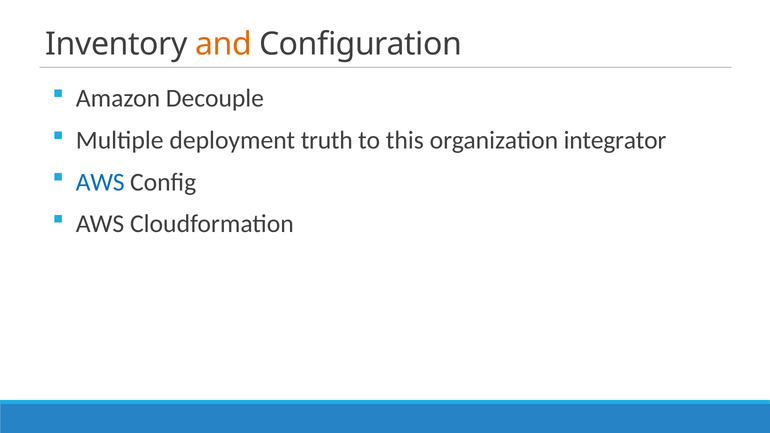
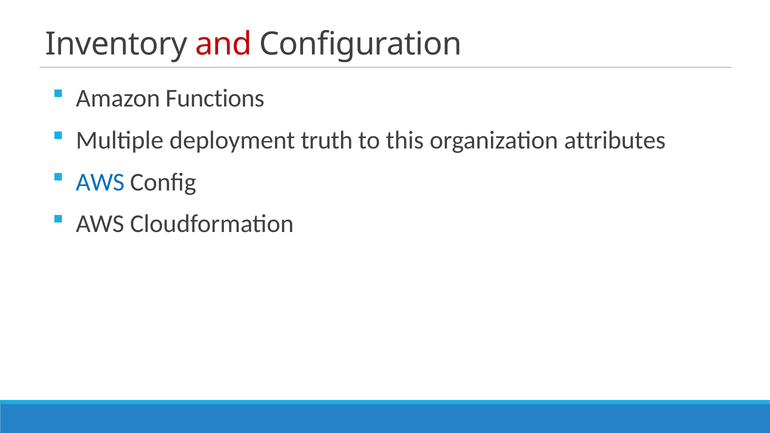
and colour: orange -> red
Decouple: Decouple -> Functions
integrator: integrator -> attributes
